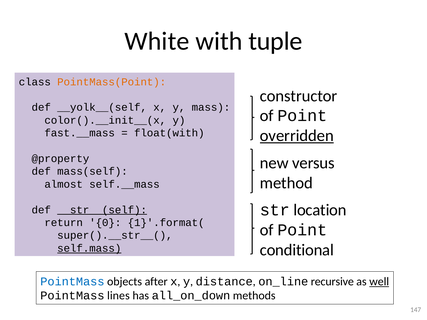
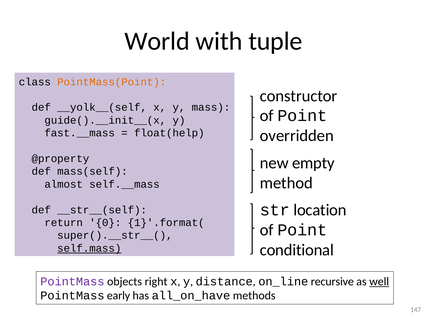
White: White -> World
color().__init__(x: color().__init__(x -> guide().__init__(x
overridden underline: present -> none
float(with: float(with -> float(help
versus: versus -> empty
__str__(self underline: present -> none
PointMass at (72, 282) colour: blue -> purple
after: after -> right
lines: lines -> early
all_on_down: all_on_down -> all_on_have
